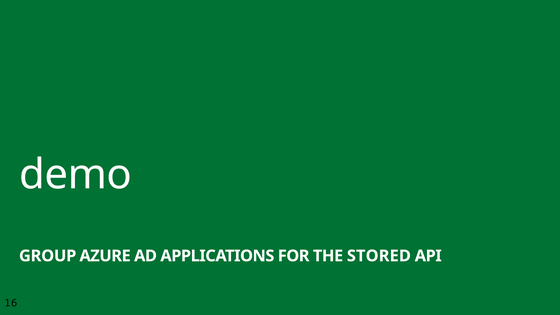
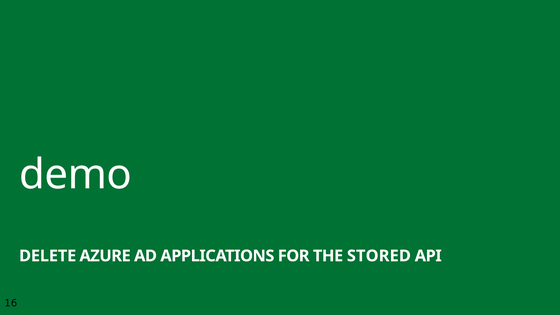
GROUP: GROUP -> DELETE
